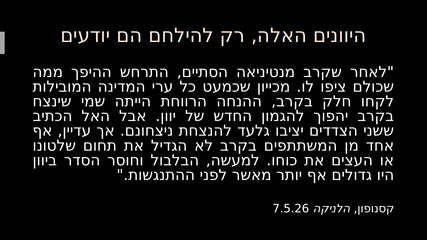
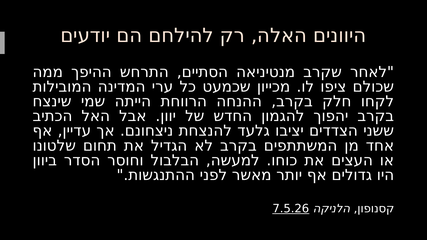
7.5.26 underline: none -> present
